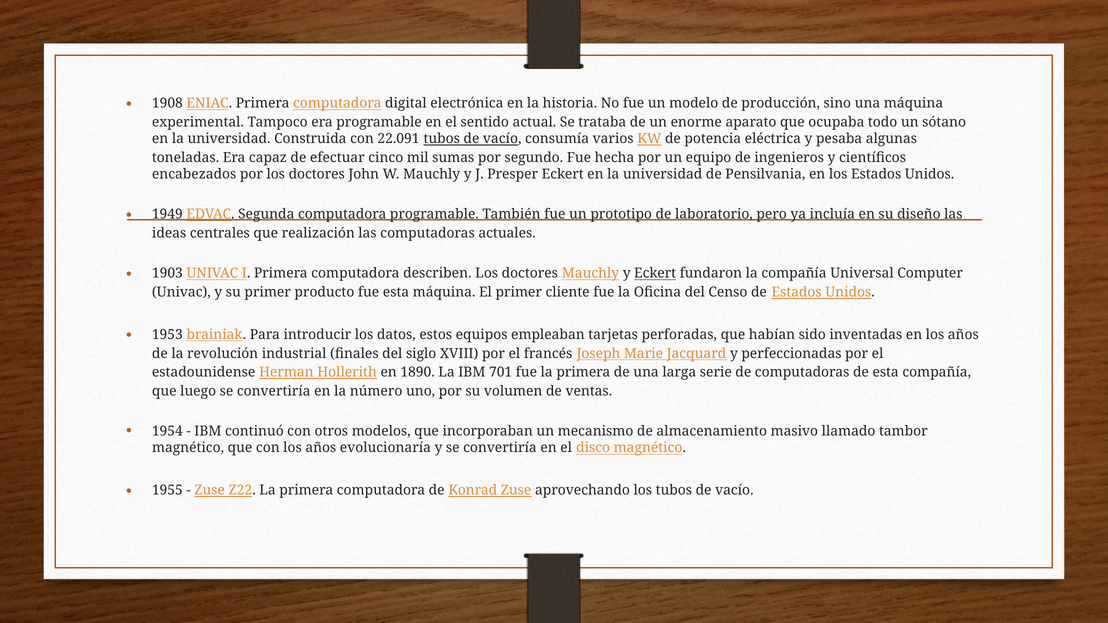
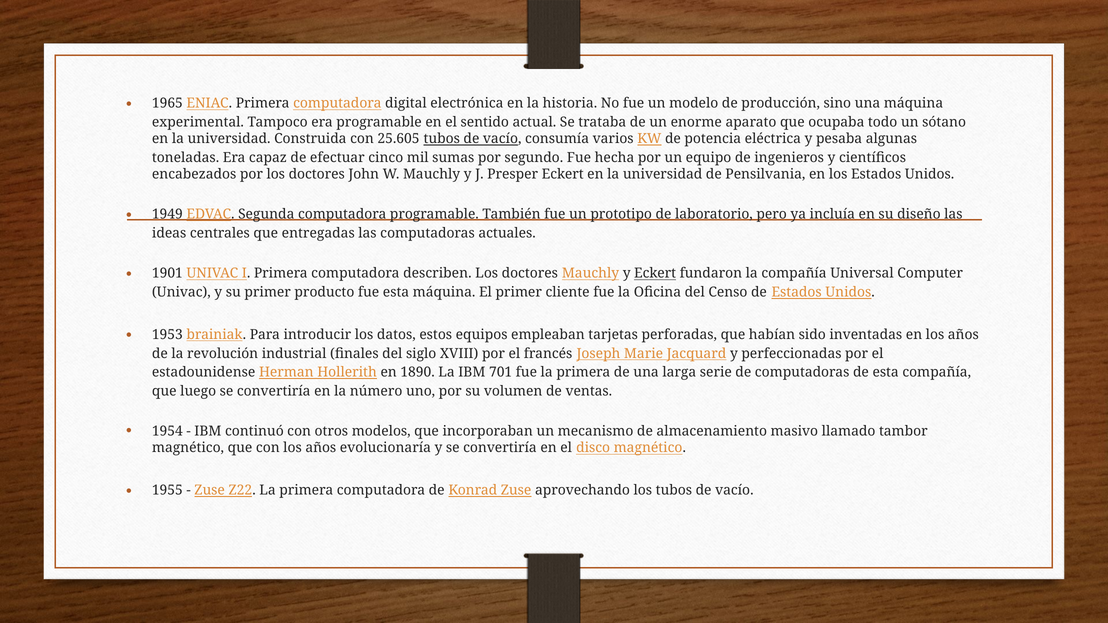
1908: 1908 -> 1965
22.091: 22.091 -> 25.605
realización: realización -> entregadas
1903: 1903 -> 1901
